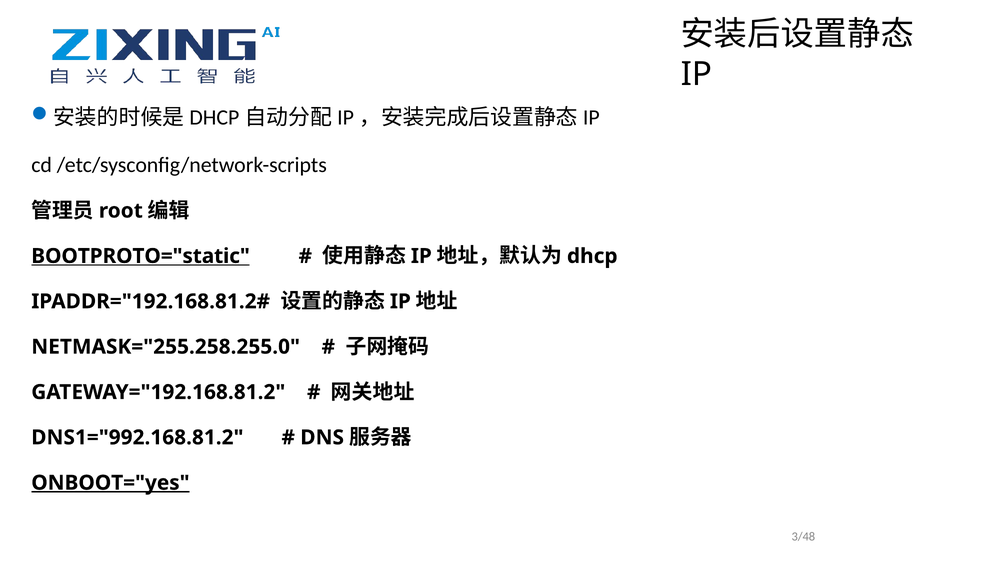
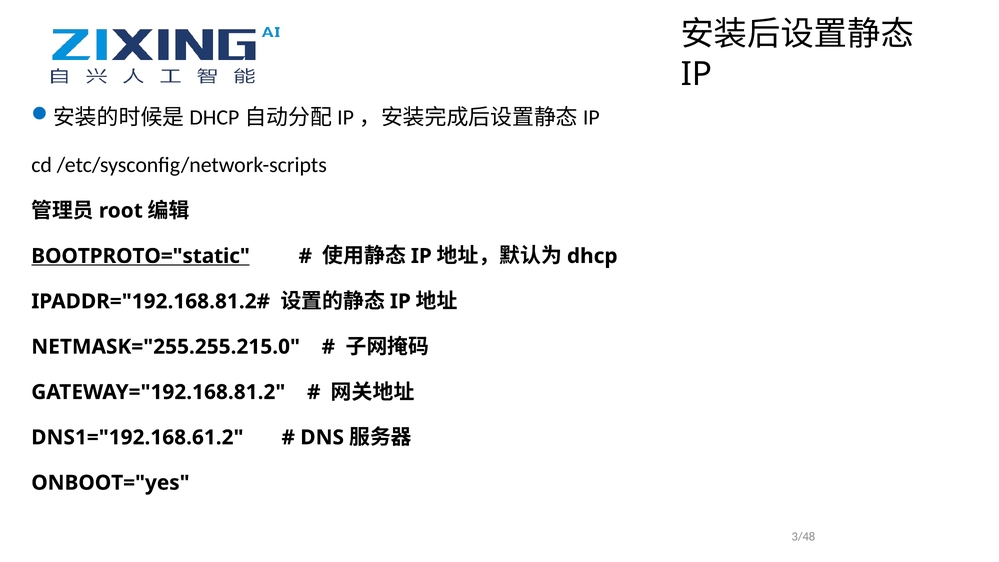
NETMASK="255.258.255.0: NETMASK="255.258.255.0 -> NETMASK="255.255.215.0
DNS1="992.168.81.2: DNS1="992.168.81.2 -> DNS1="192.168.61.2
ONBOOT="yes underline: present -> none
